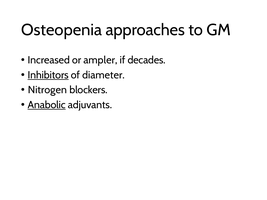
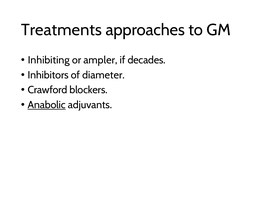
Osteopenia: Osteopenia -> Treatments
Increased: Increased -> Inhibiting
Inhibitors underline: present -> none
Nitrogen: Nitrogen -> Crawford
